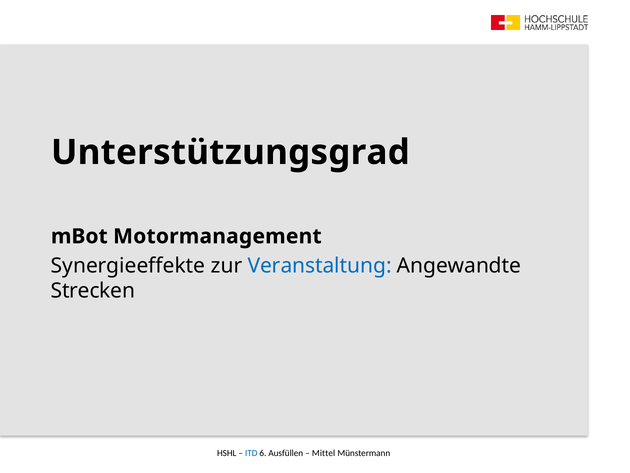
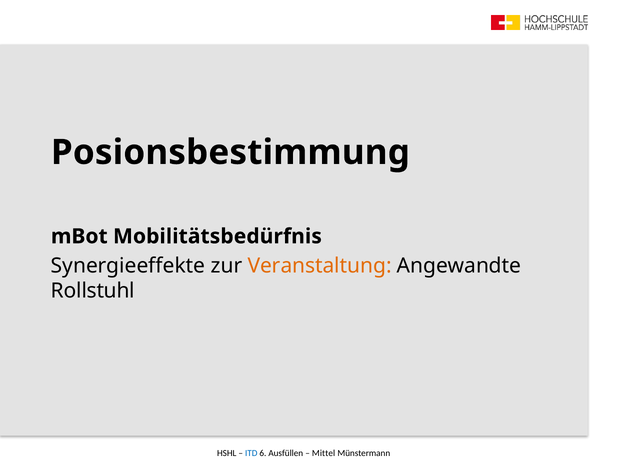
Unterstützungsgrad: Unterstützungsgrad -> Posionsbestimmung
Motormanagement: Motormanagement -> Mobilitätsbedürfnis
Veranstaltung colour: blue -> orange
Strecken: Strecken -> Rollstuhl
